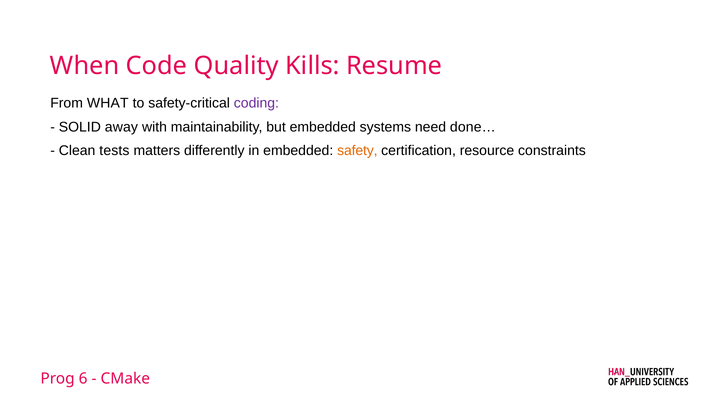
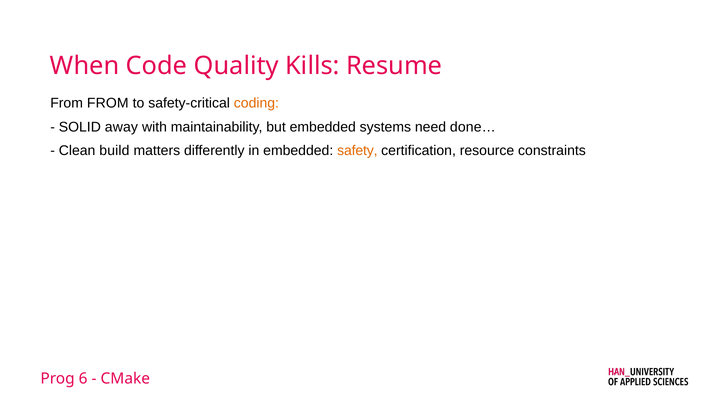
From WHAT: WHAT -> FROM
coding colour: purple -> orange
tests: tests -> build
